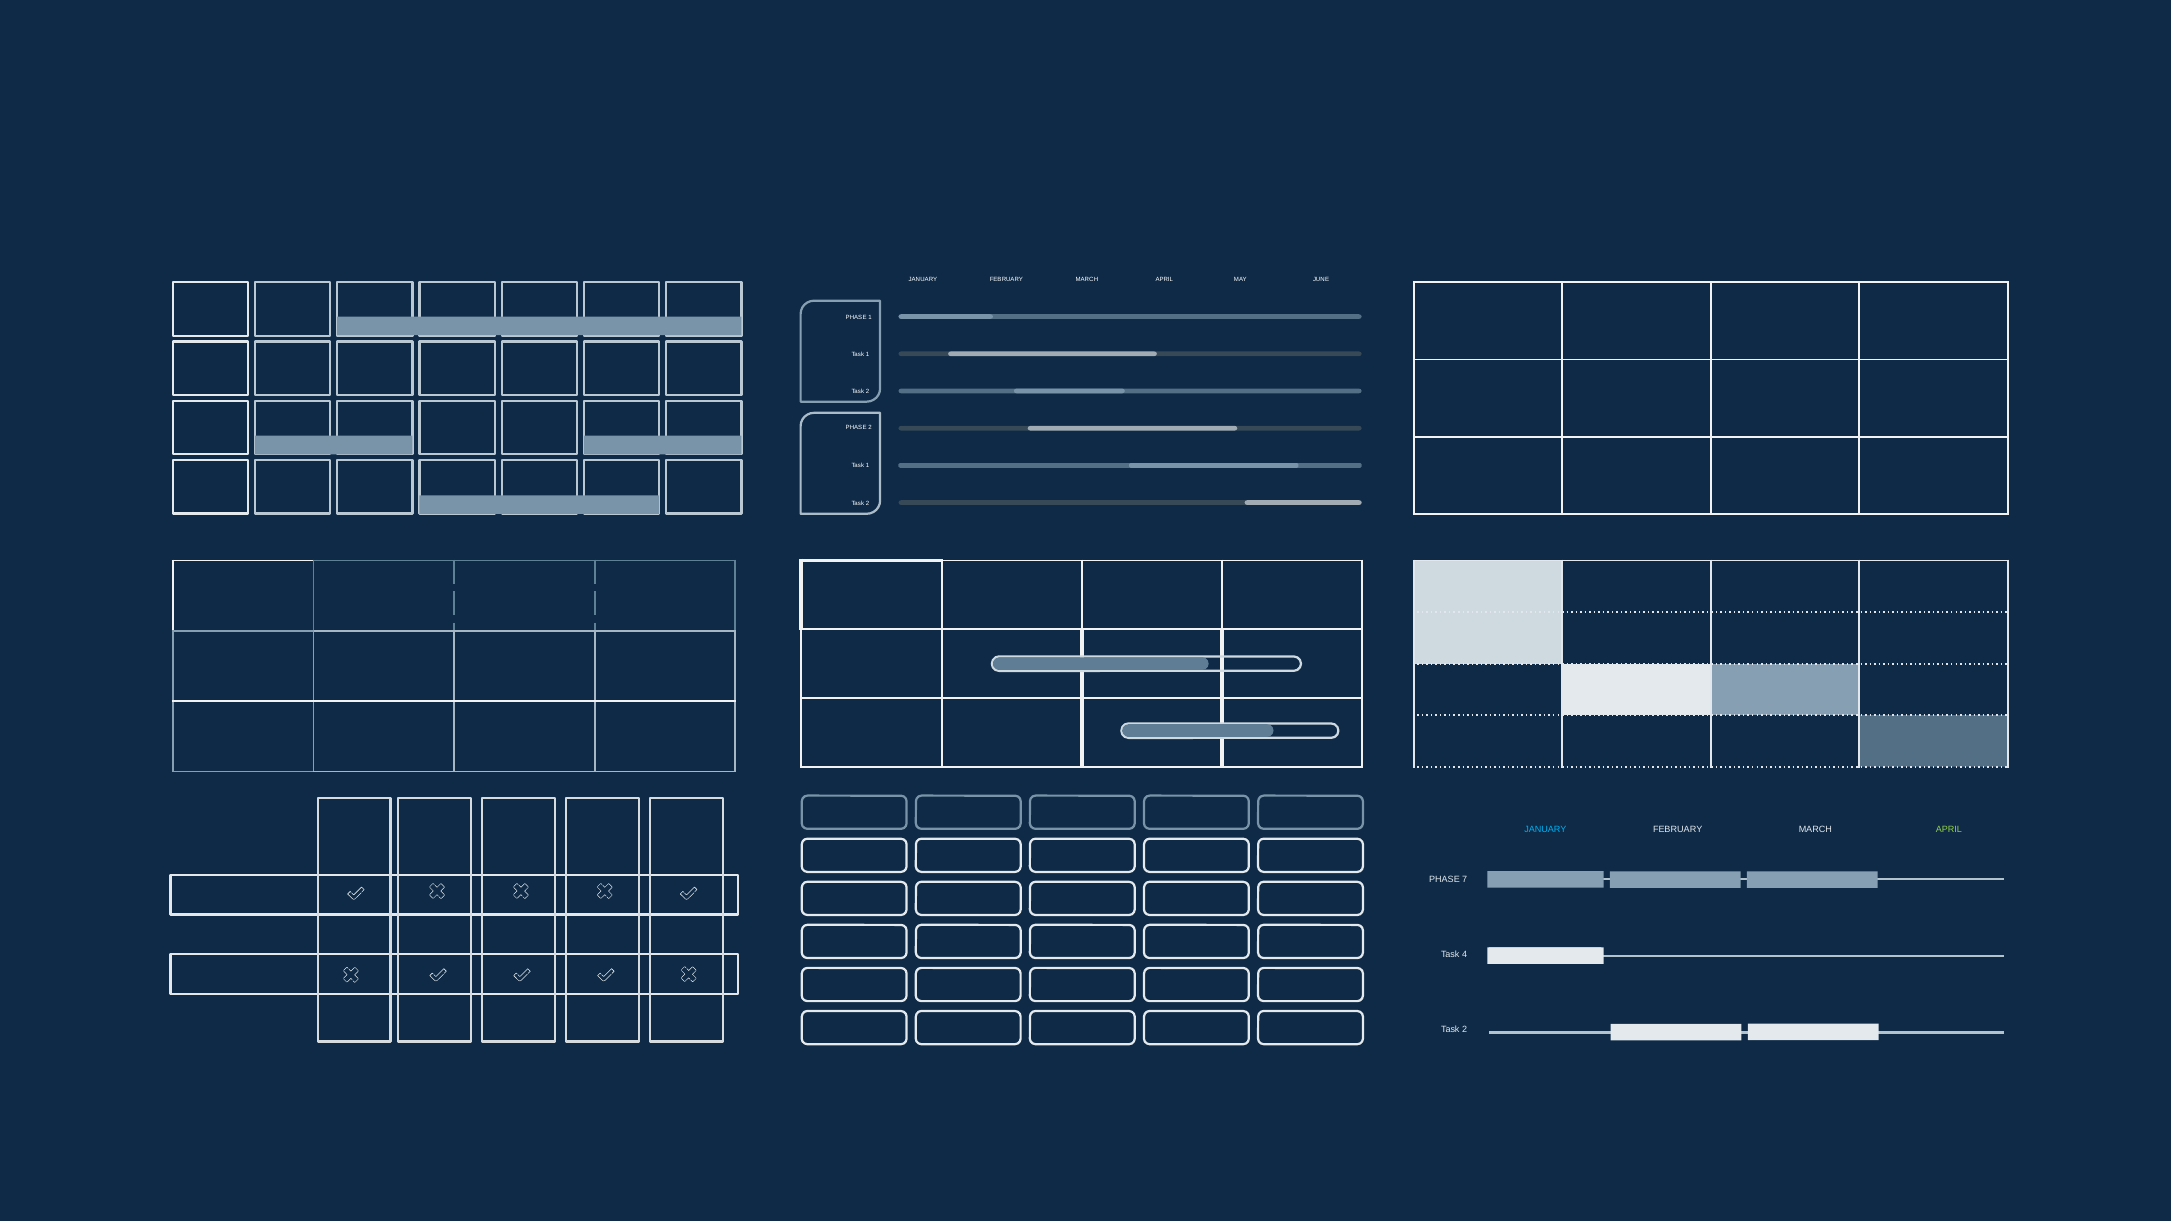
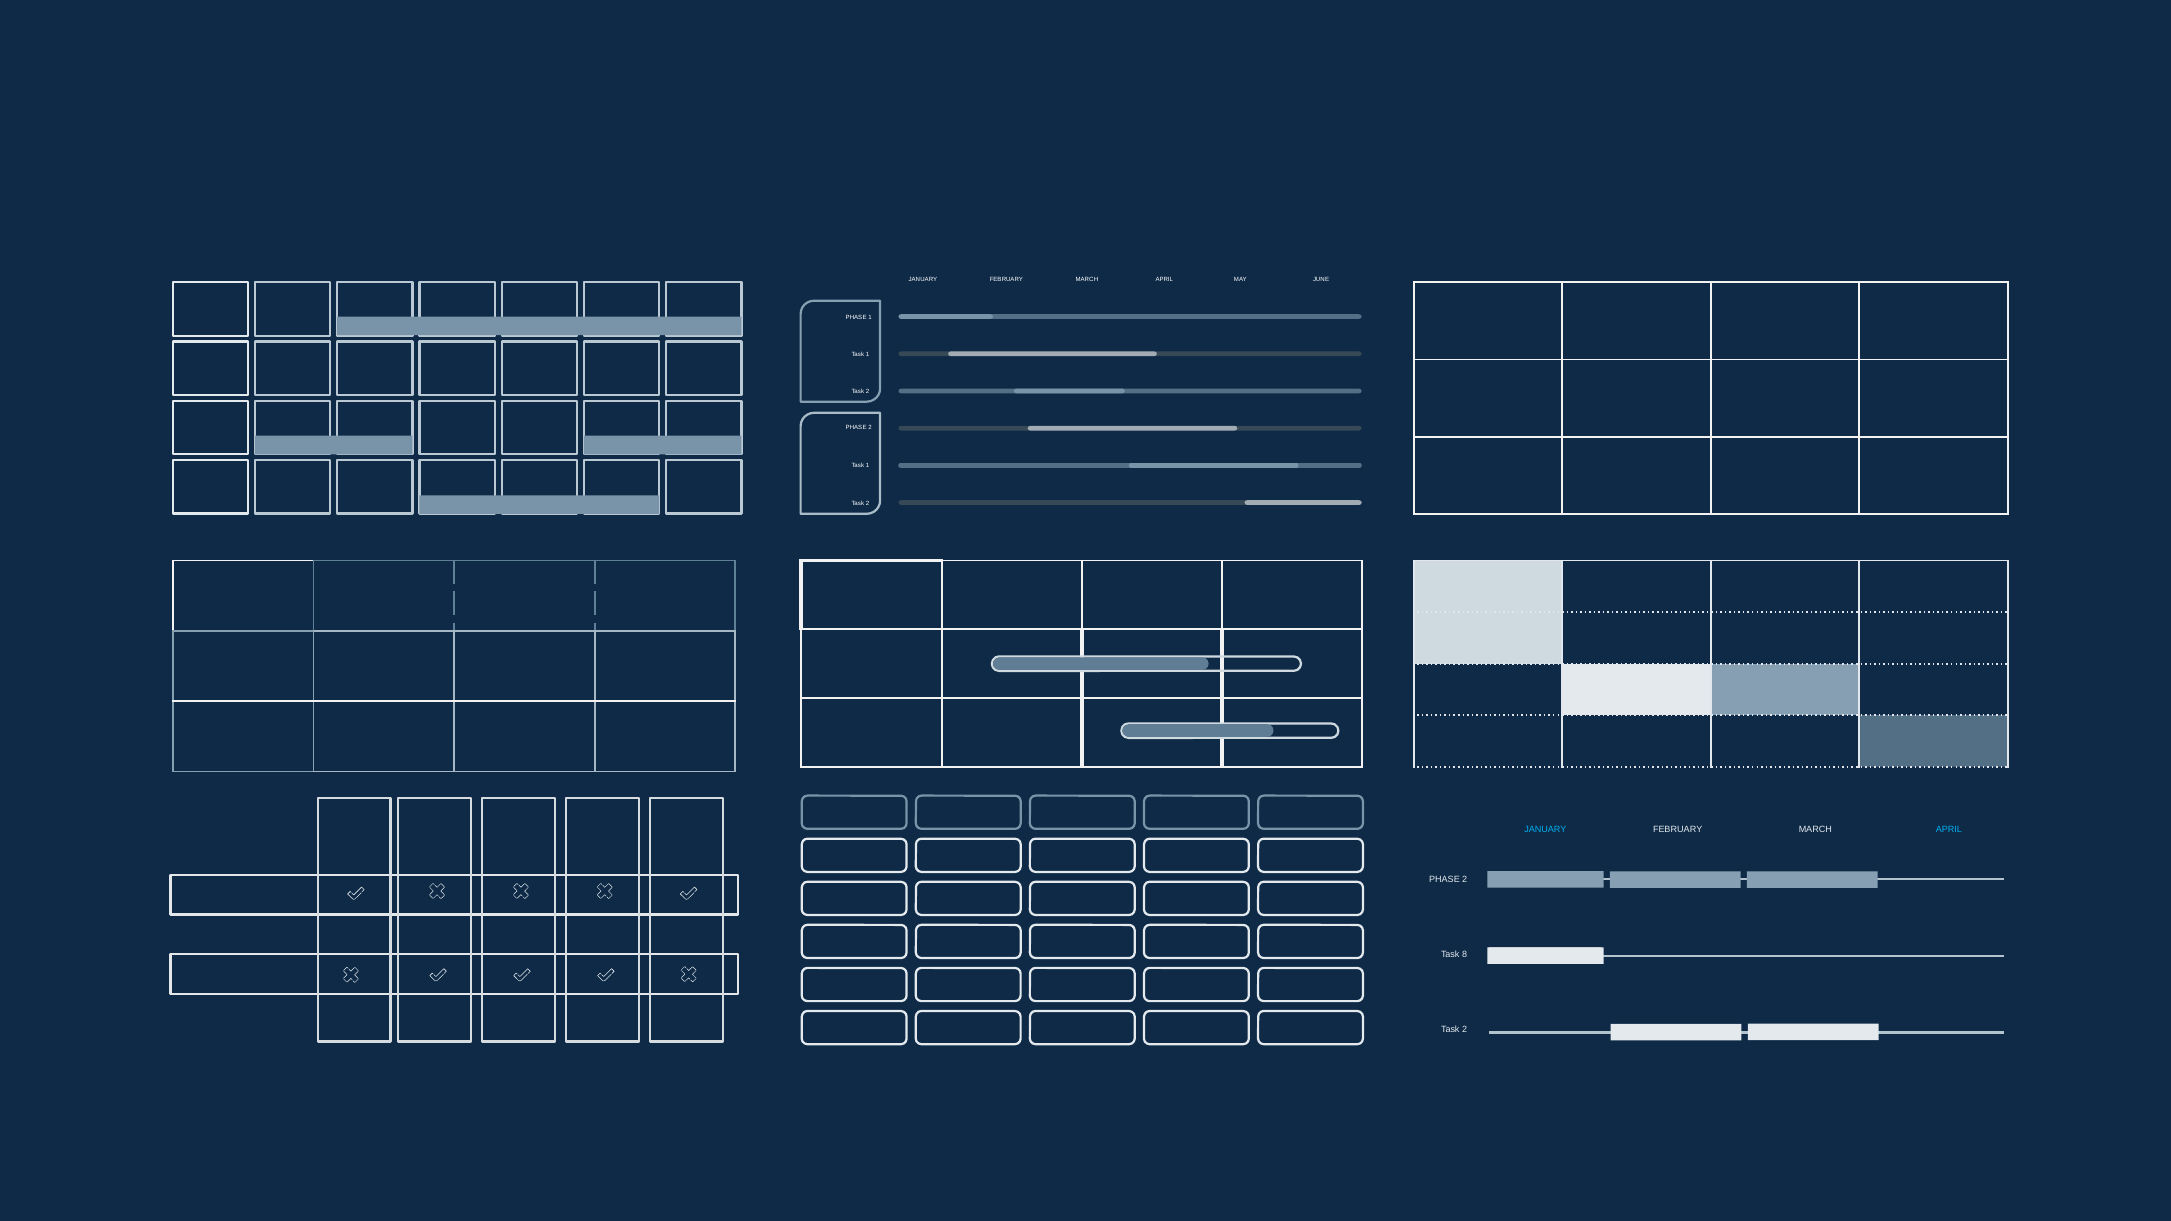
APRIL at (1949, 830) colour: light green -> light blue
7 at (1465, 880): 7 -> 2
4: 4 -> 8
